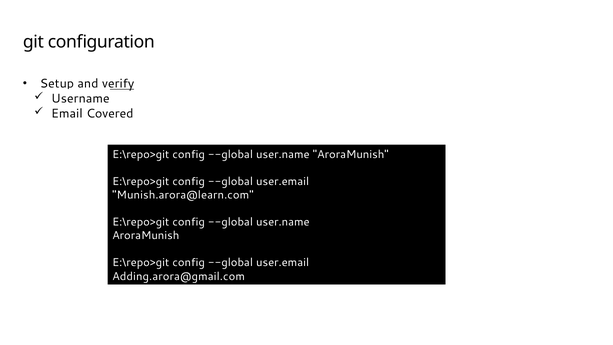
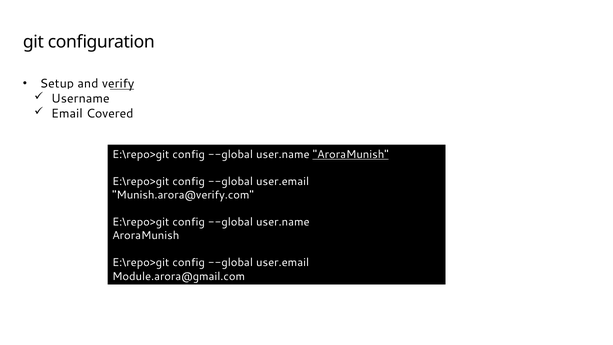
AroraMunish at (351, 154) underline: none -> present
Munish.arora@learn.com: Munish.arora@learn.com -> Munish.arora@verify.com
Adding.arora@gmail.com: Adding.arora@gmail.com -> Module.arora@gmail.com
